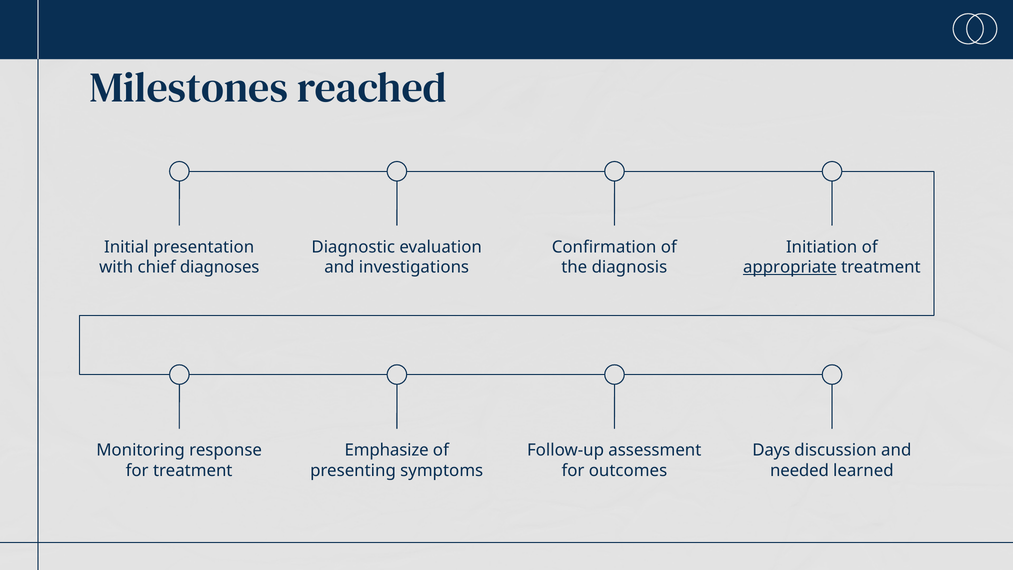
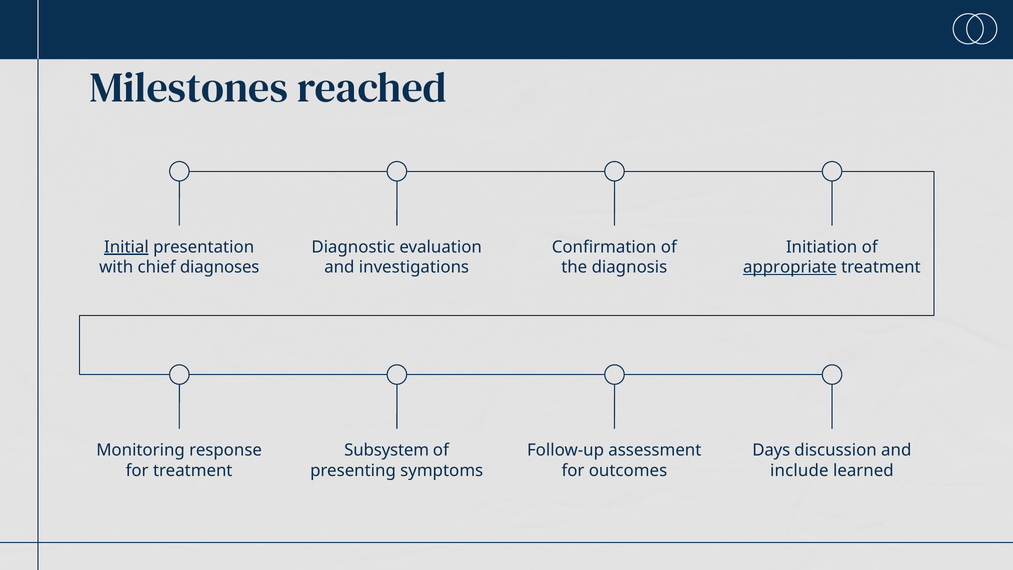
Initial underline: none -> present
Emphasize: Emphasize -> Subsystem
needed: needed -> include
